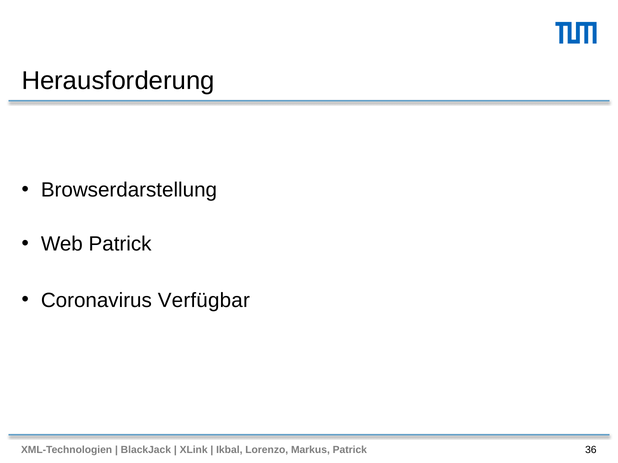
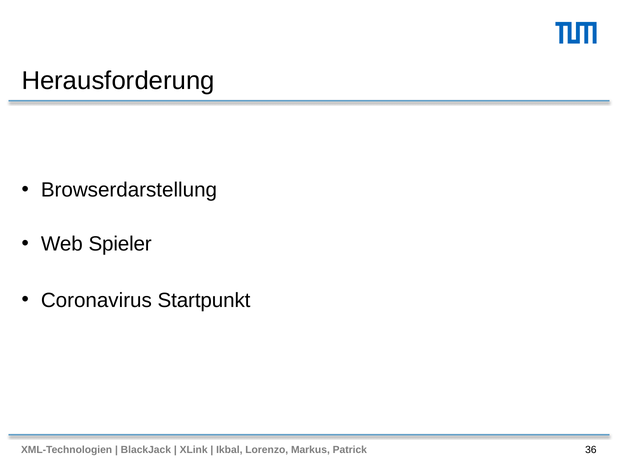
Web Patrick: Patrick -> Spieler
Verfügbar: Verfügbar -> Startpunkt
